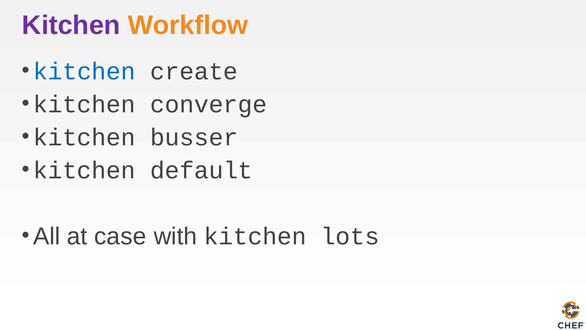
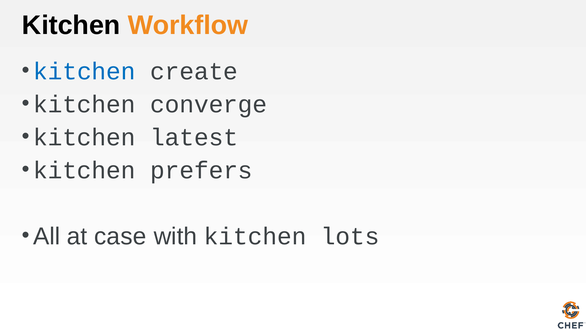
Kitchen at (71, 25) colour: purple -> black
busser: busser -> latest
default: default -> prefers
